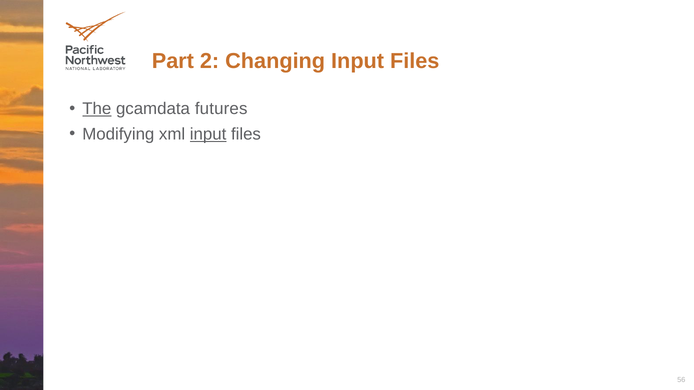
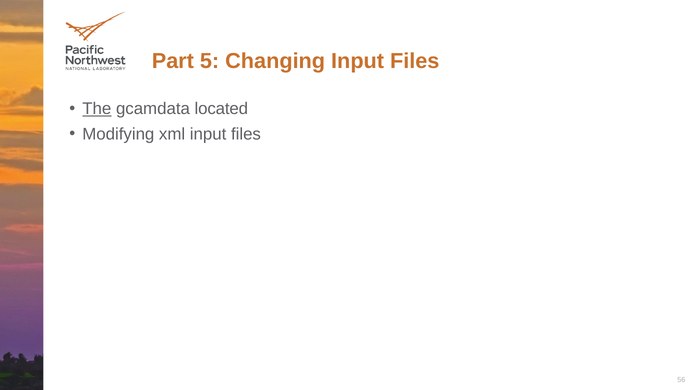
2: 2 -> 5
futures: futures -> located
input at (208, 134) underline: present -> none
